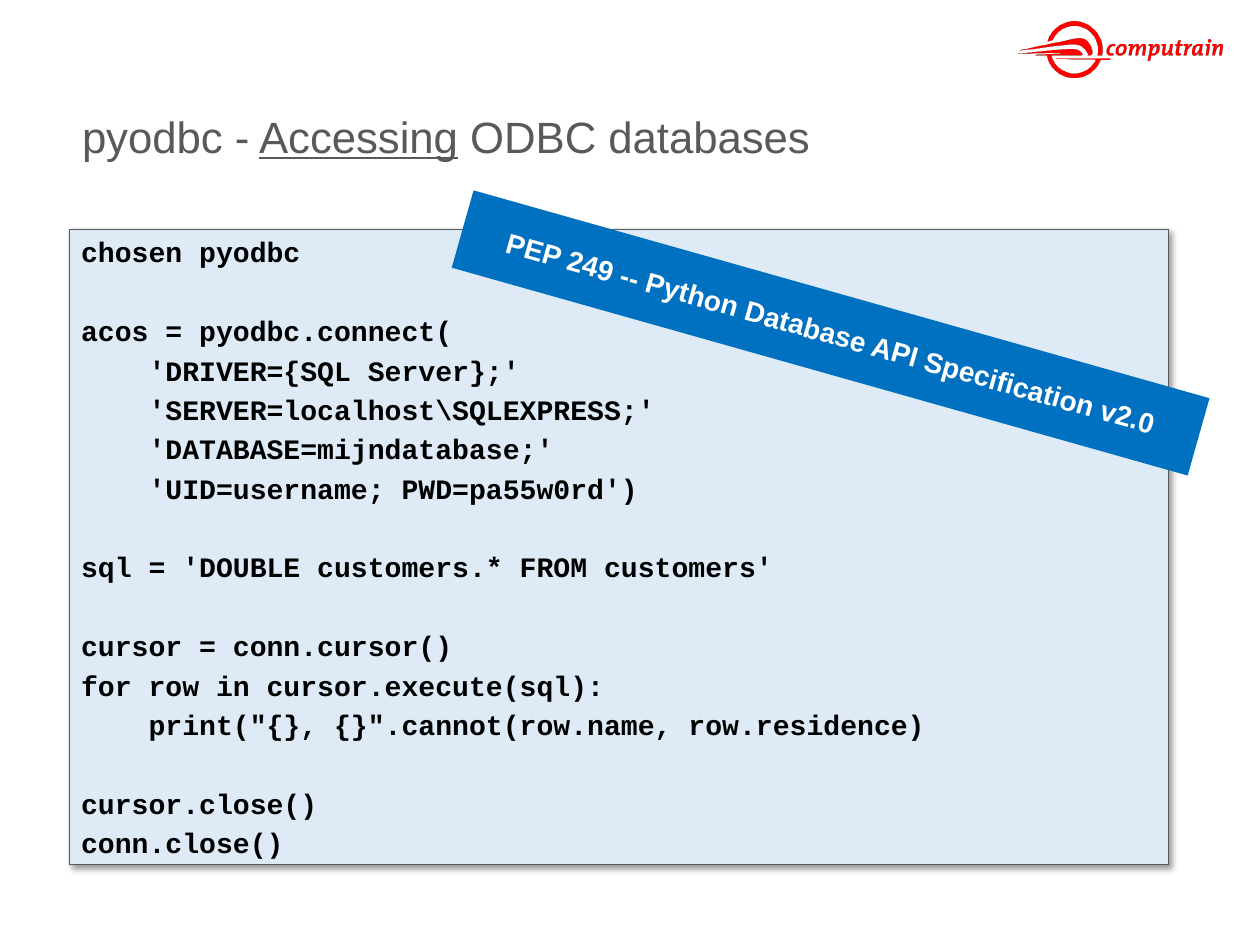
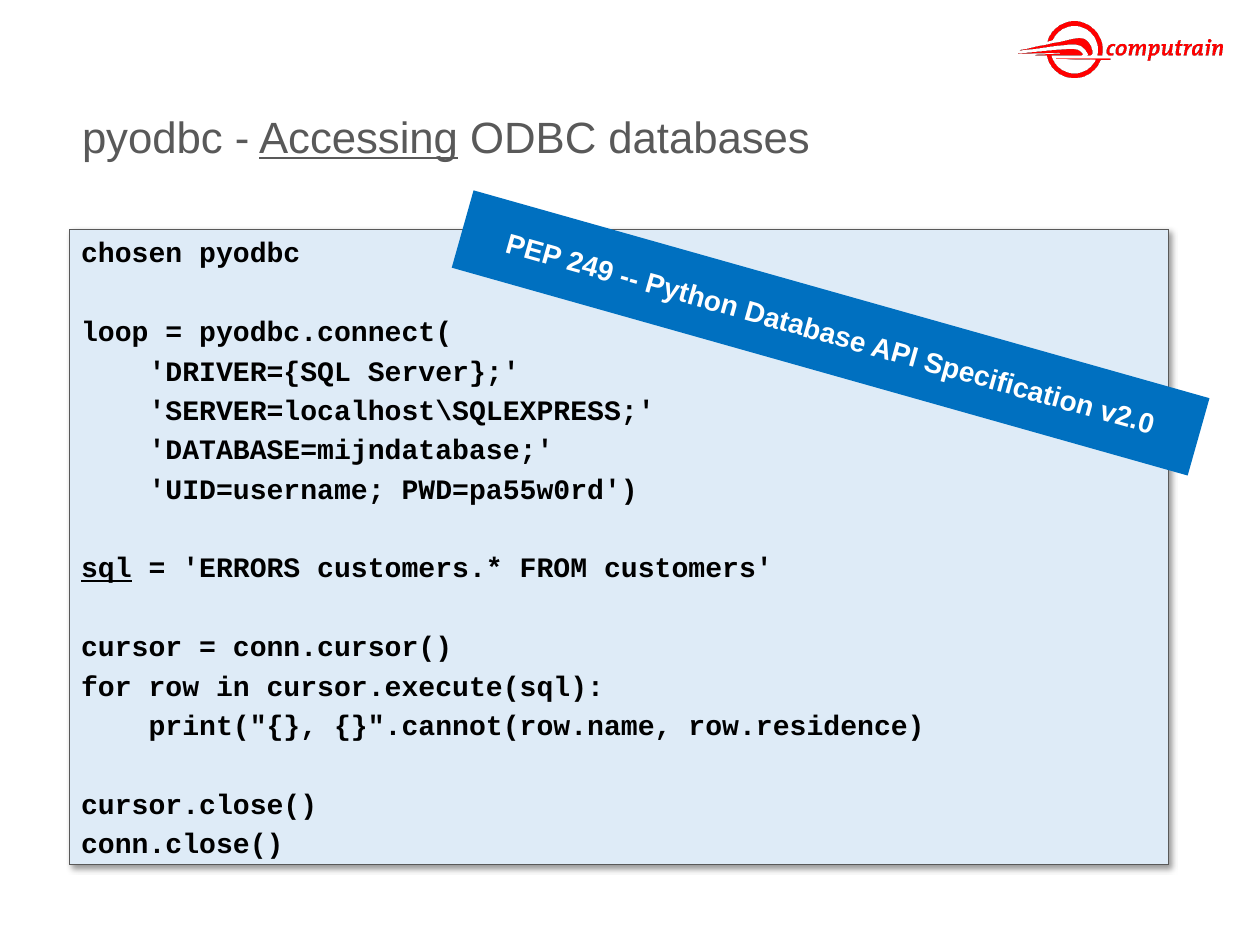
acos: acos -> loop
sql underline: none -> present
DOUBLE: DOUBLE -> ERRORS
